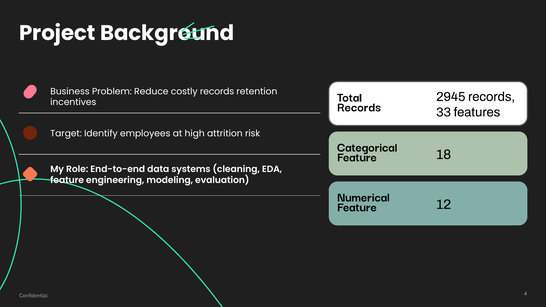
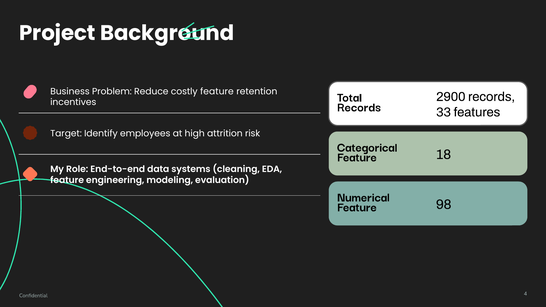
costly records: records -> feature
2945: 2945 -> 2900
12: 12 -> 98
